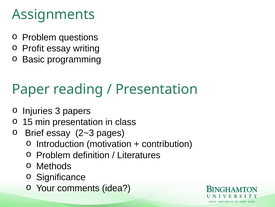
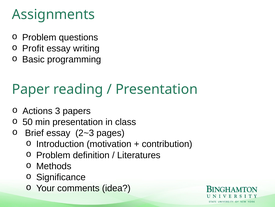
Injuries: Injuries -> Actions
15: 15 -> 50
